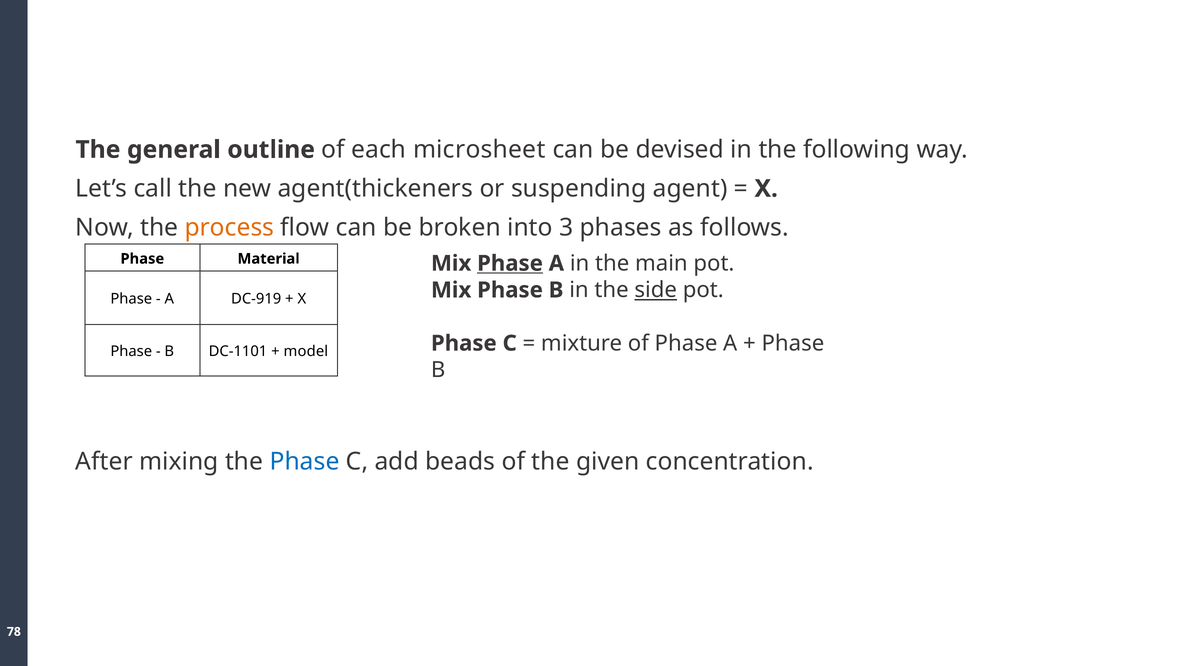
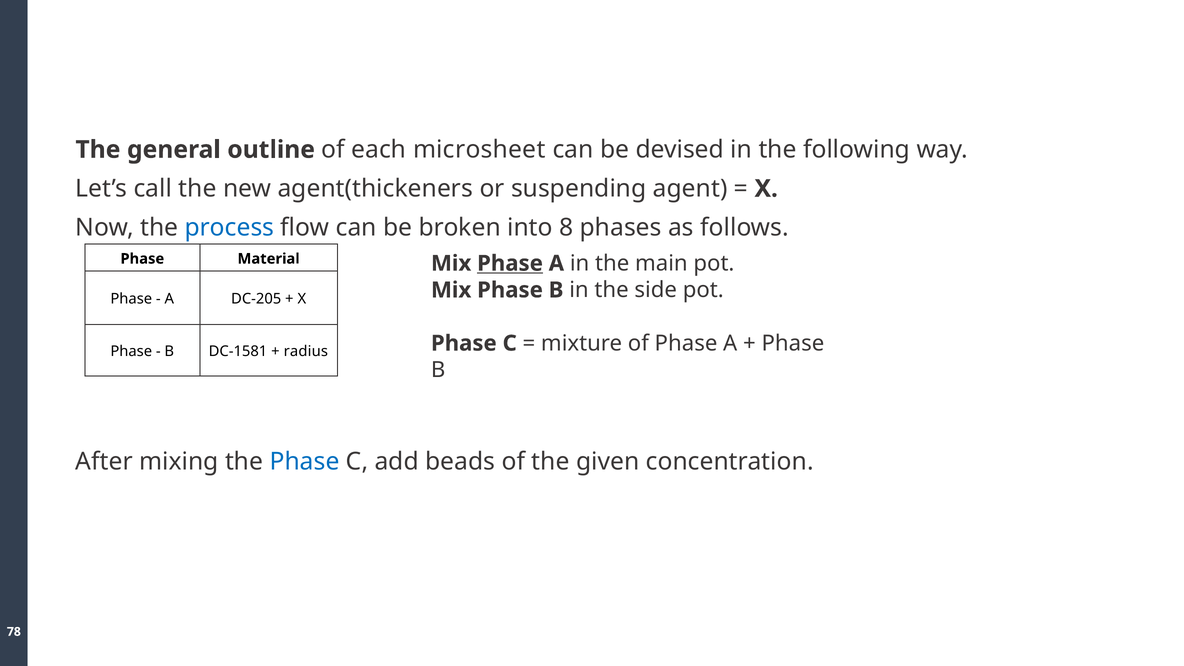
process colour: orange -> blue
3: 3 -> 8
side underline: present -> none
DC-919: DC-919 -> DC-205
DC-1101: DC-1101 -> DC-1581
model: model -> radius
